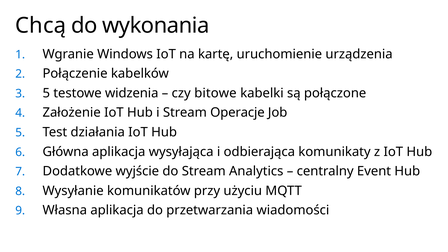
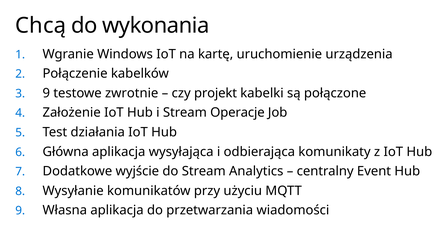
5 at (46, 93): 5 -> 9
widzenia: widzenia -> zwrotnie
bitowe: bitowe -> projekt
